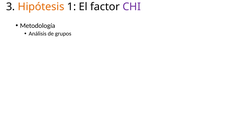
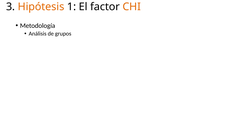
CHI colour: purple -> orange
